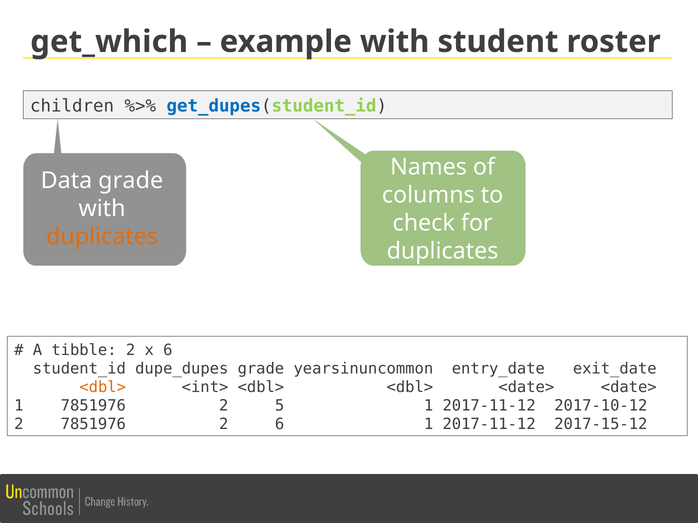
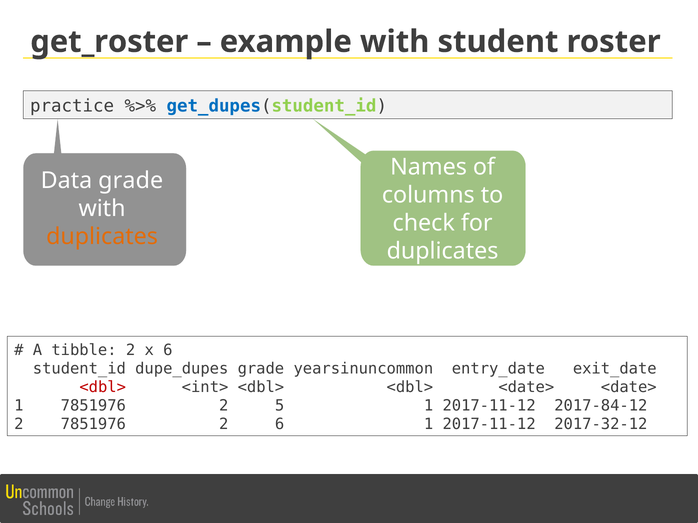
get_which: get_which -> get_roster
children: children -> practice
<dbl> at (103, 388) colour: orange -> red
2017-10-12: 2017-10-12 -> 2017-84-12
2017-15-12: 2017-15-12 -> 2017-32-12
